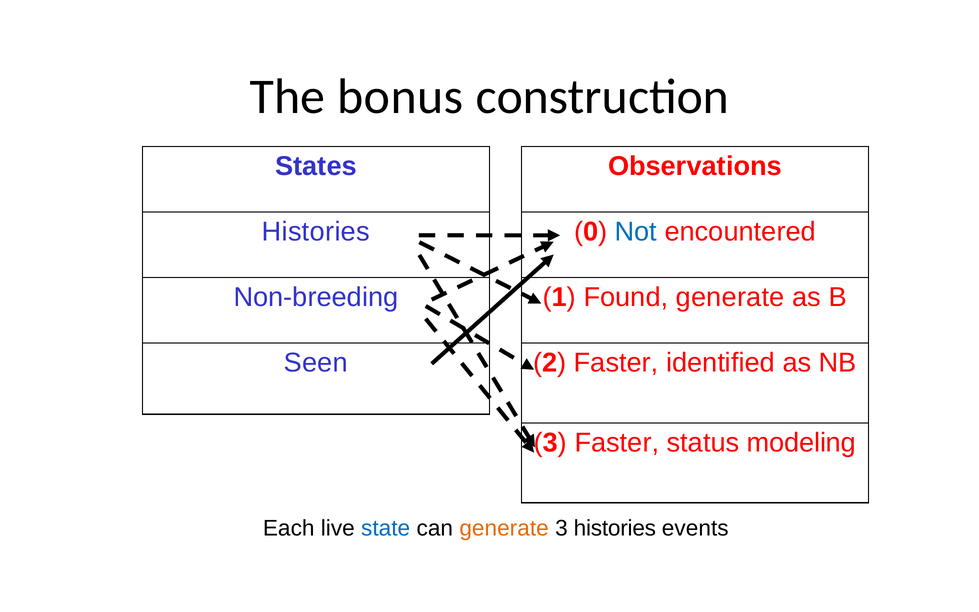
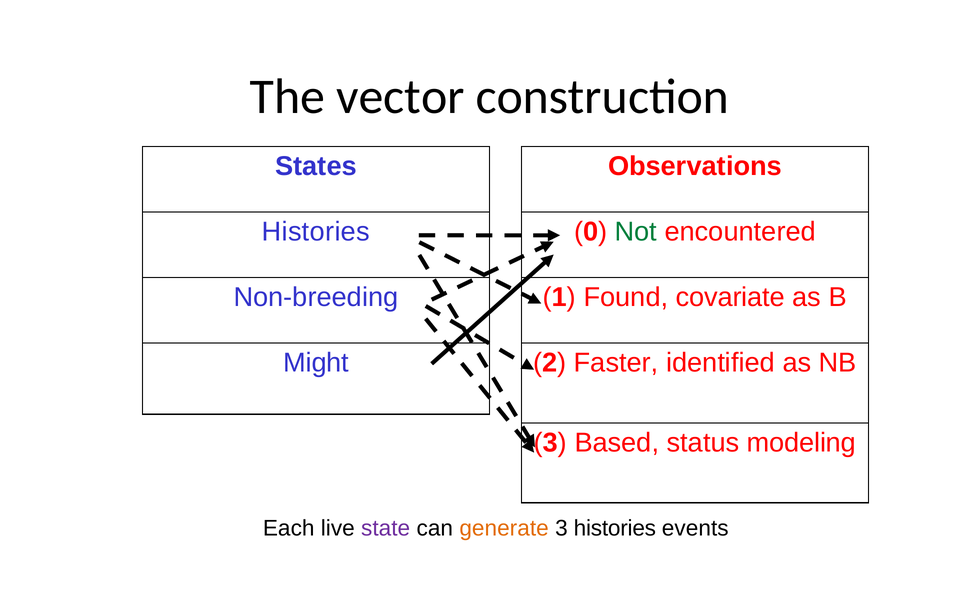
bonus: bonus -> vector
Not colour: blue -> green
Found generate: generate -> covariate
Seen: Seen -> Might
3 Faster: Faster -> Based
state colour: blue -> purple
